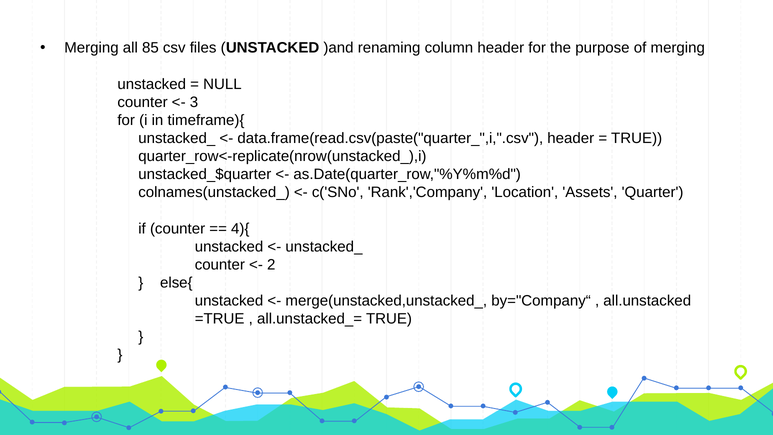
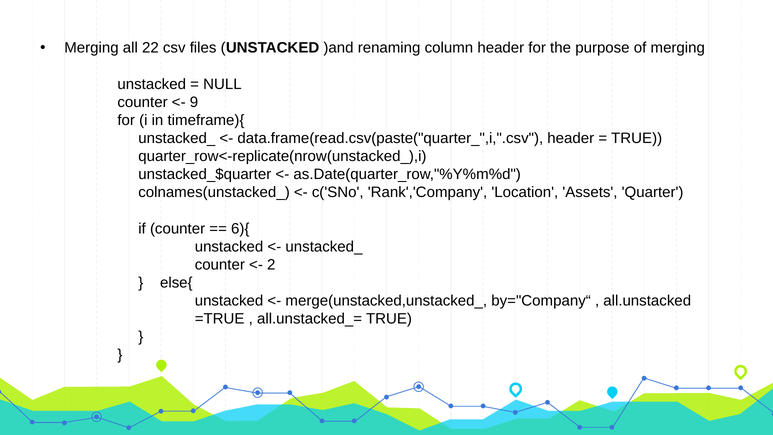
85: 85 -> 22
3: 3 -> 9
4){: 4){ -> 6){
